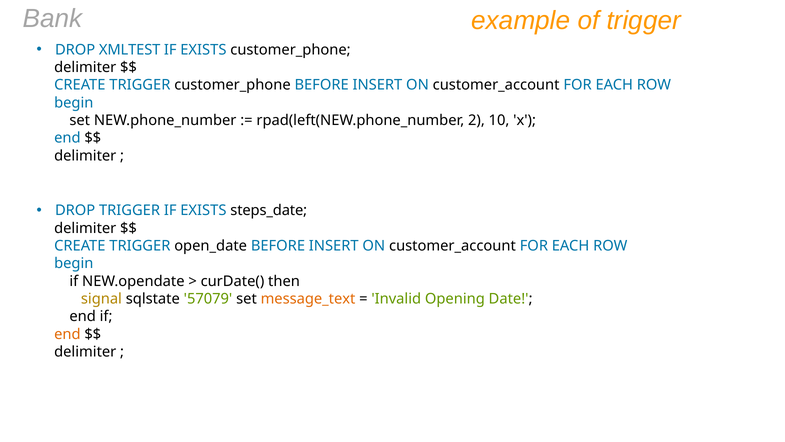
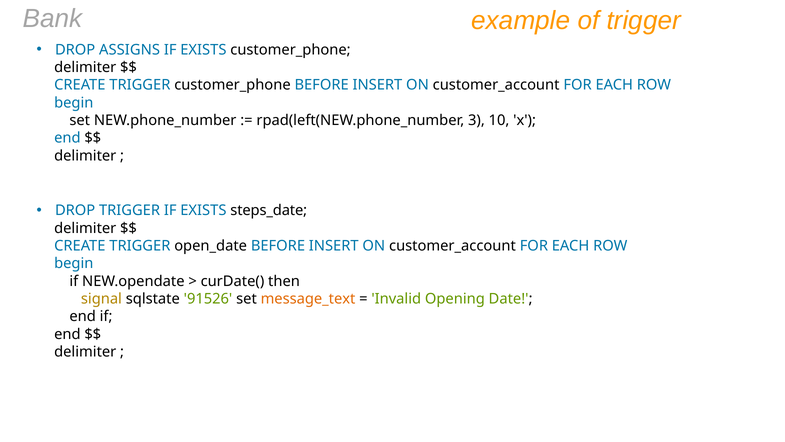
XMLTEST: XMLTEST -> ASSIGNS
2: 2 -> 3
57079: 57079 -> 91526
end at (67, 334) colour: orange -> black
